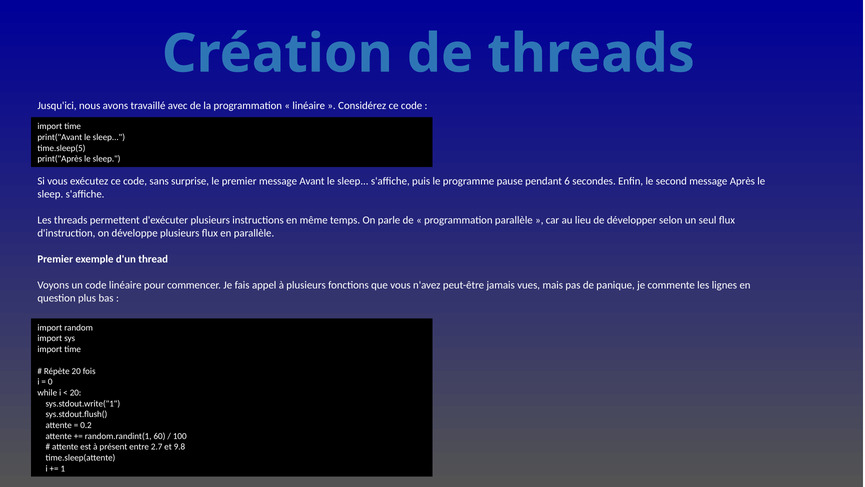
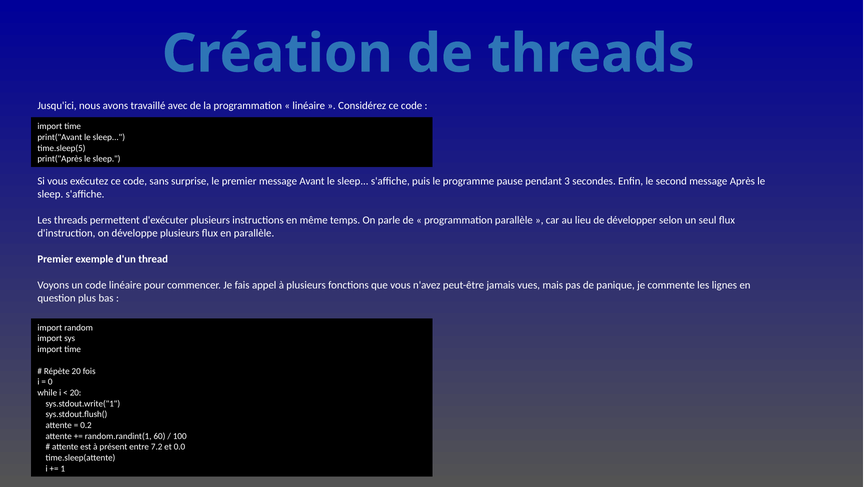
6: 6 -> 3
2.7: 2.7 -> 7.2
9.8: 9.8 -> 0.0
